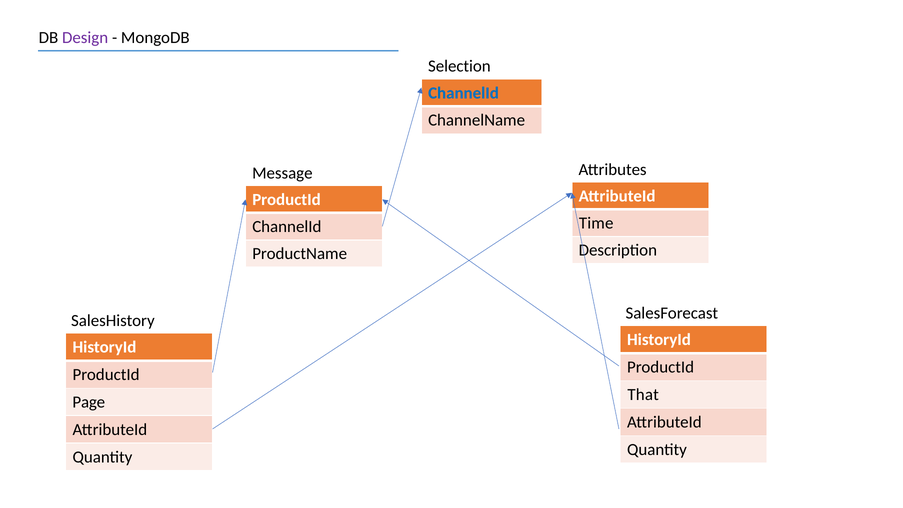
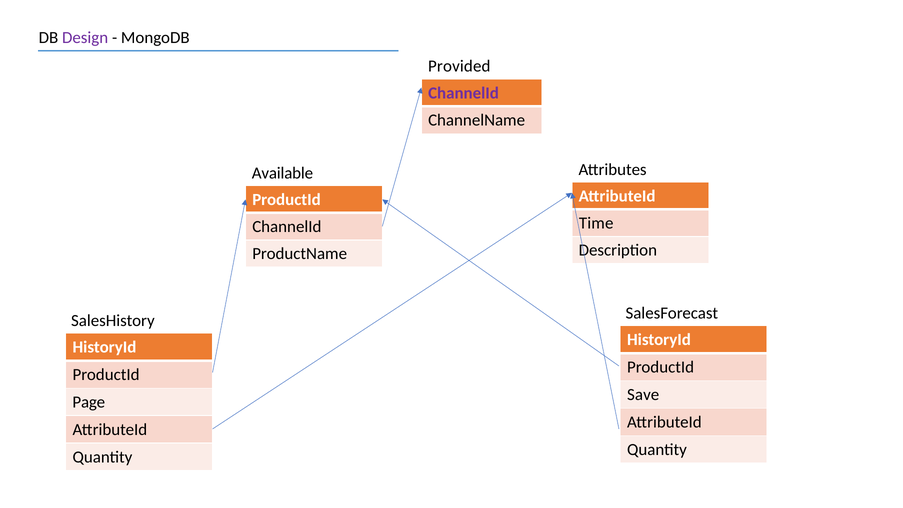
Selection: Selection -> Provided
ChannelId at (464, 93) colour: blue -> purple
Message: Message -> Available
That: That -> Save
